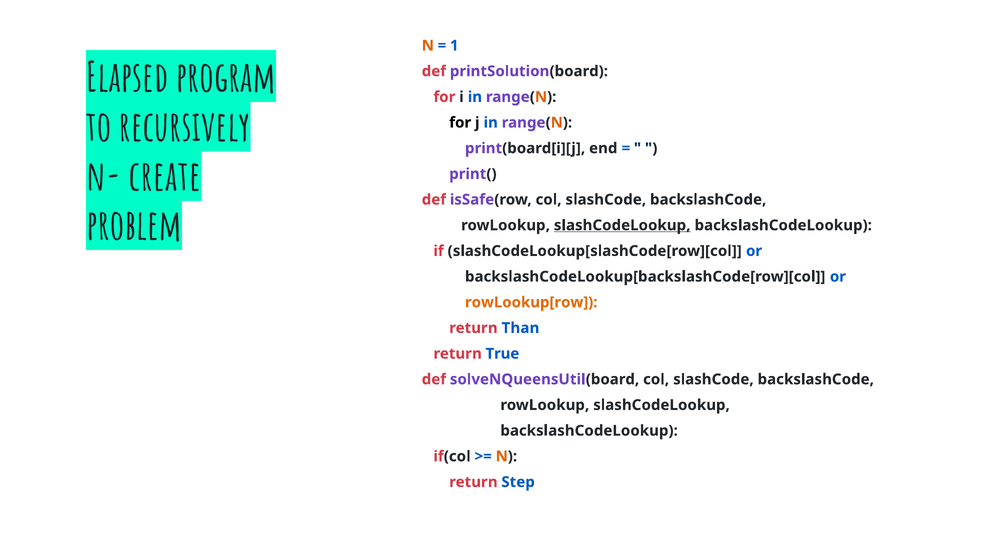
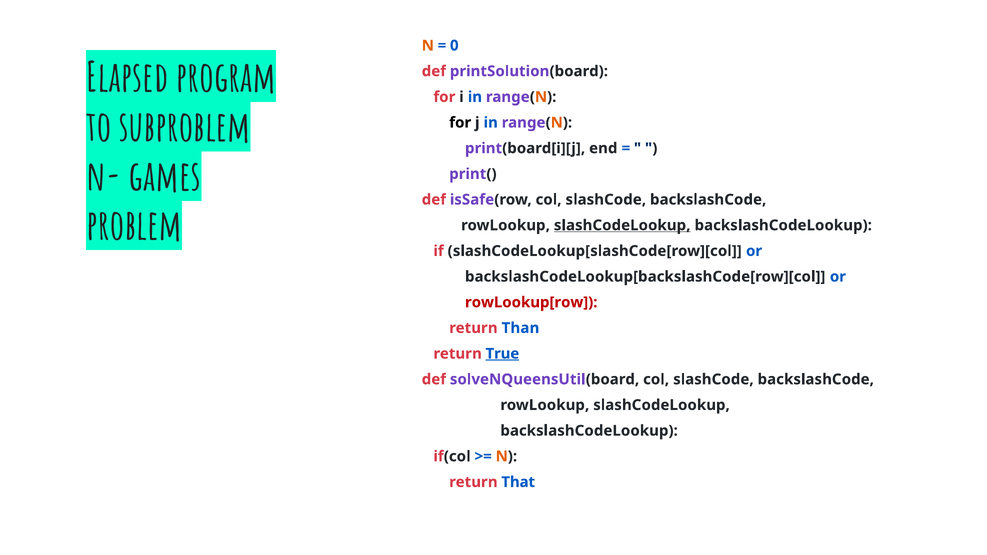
1: 1 -> 0
recursively: recursively -> subproblem
create: create -> games
rowLookup[row colour: orange -> red
True underline: none -> present
Step: Step -> That
